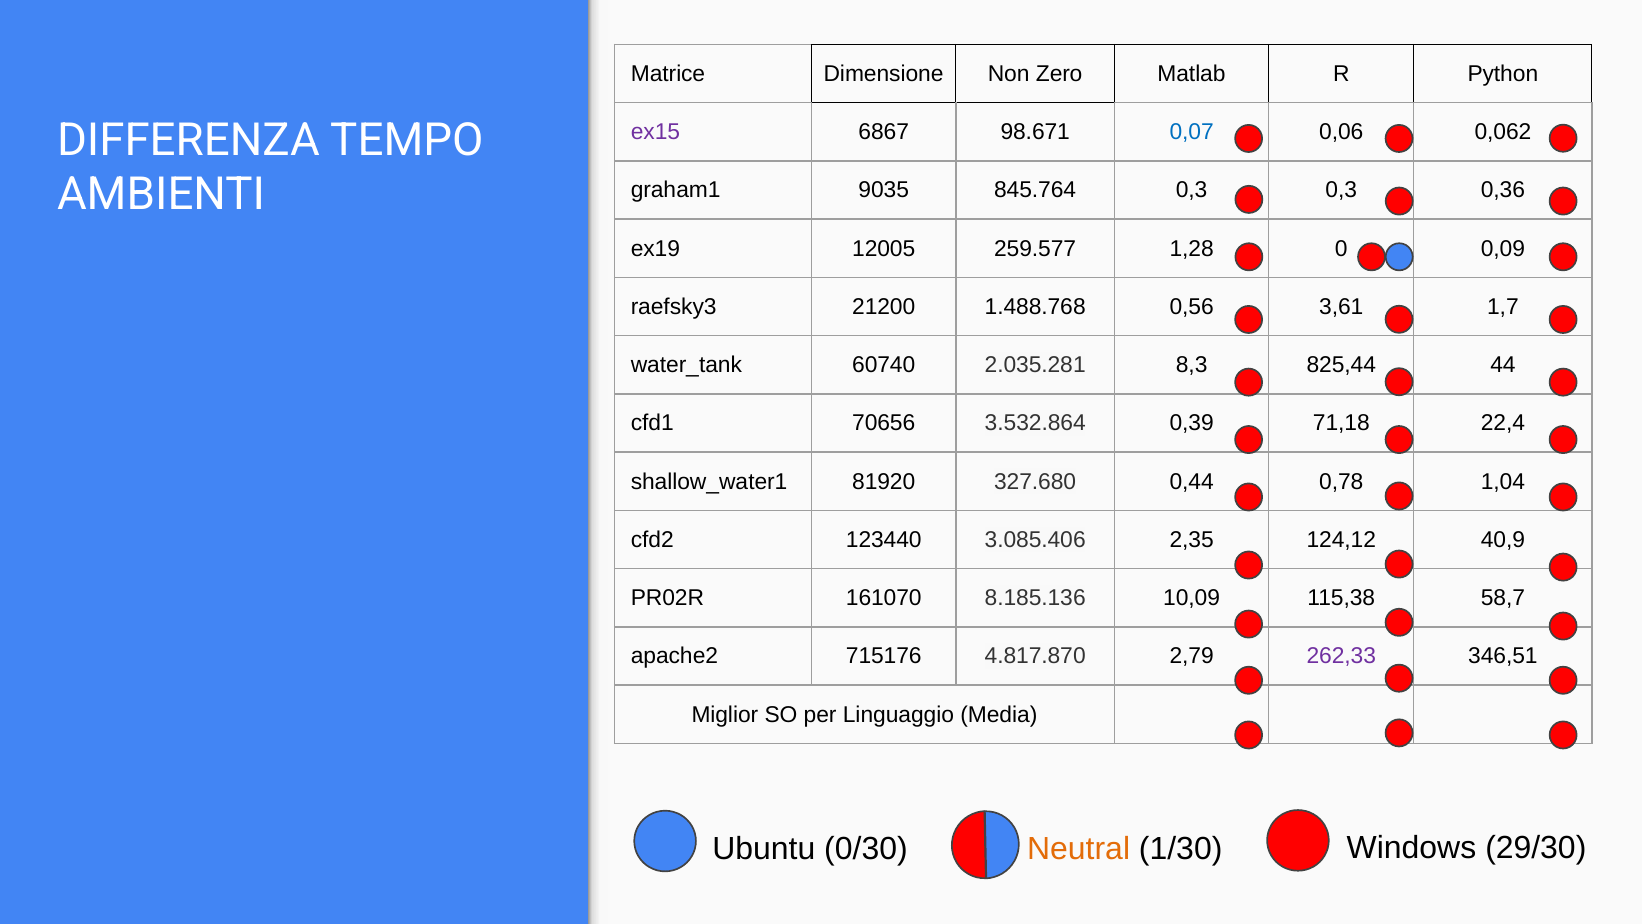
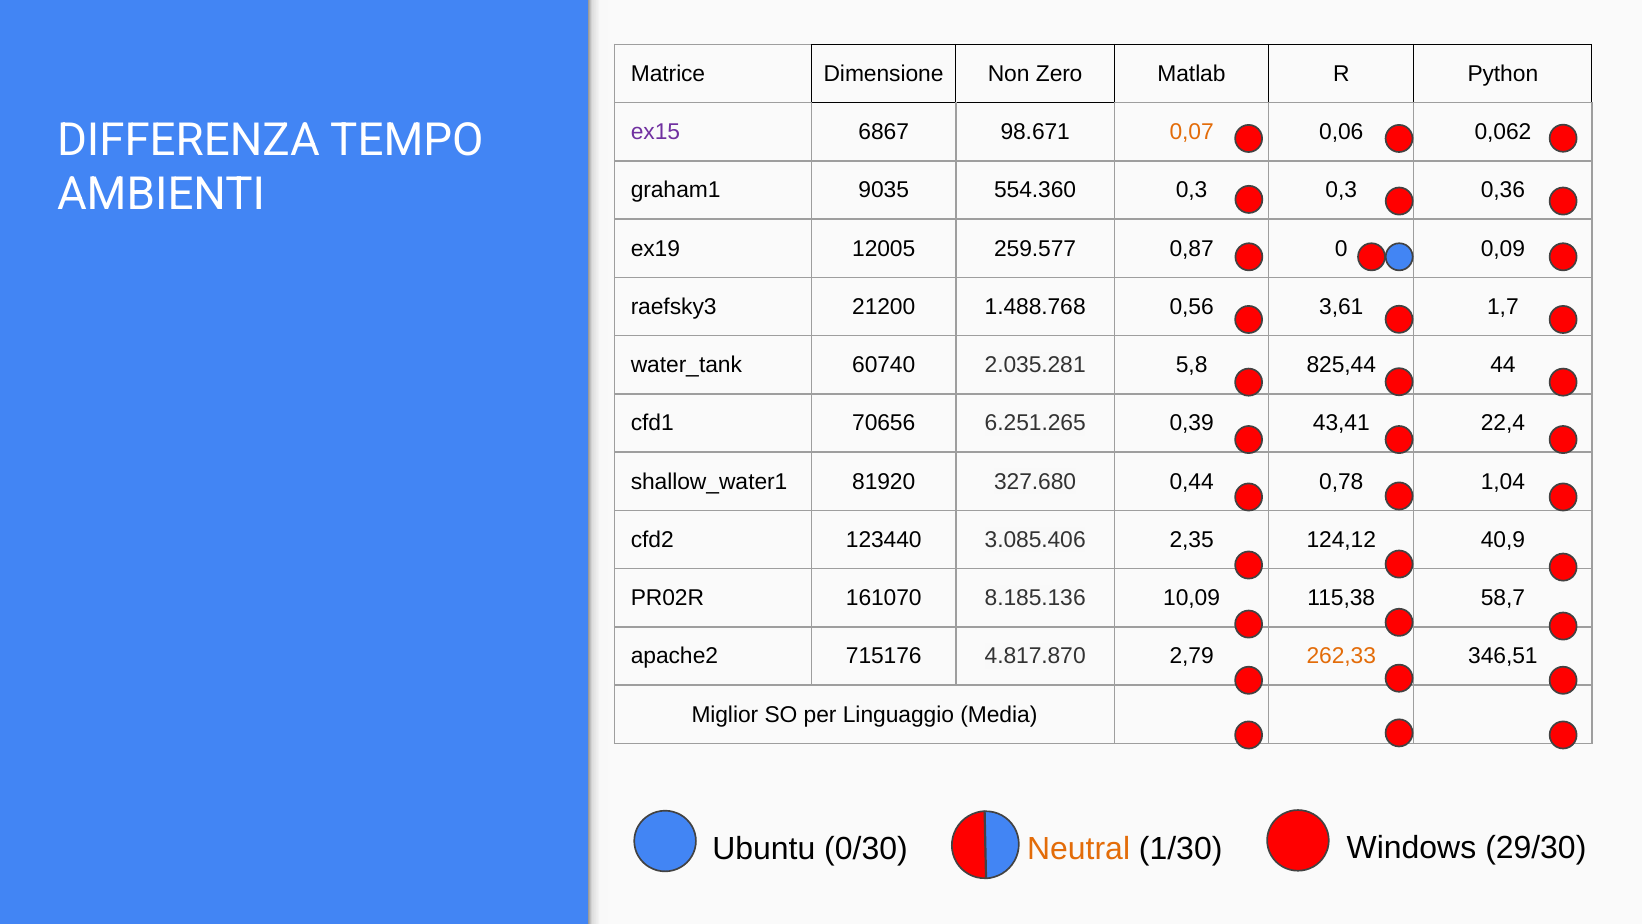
0,07 colour: blue -> orange
845.764: 845.764 -> 554.360
1,28: 1,28 -> 0,87
8,3: 8,3 -> 5,8
3.532.864: 3.532.864 -> 6.251.265
71,18: 71,18 -> 43,41
262,33 colour: purple -> orange
